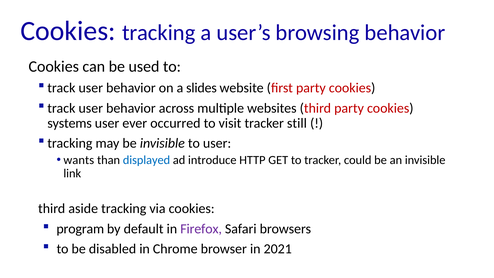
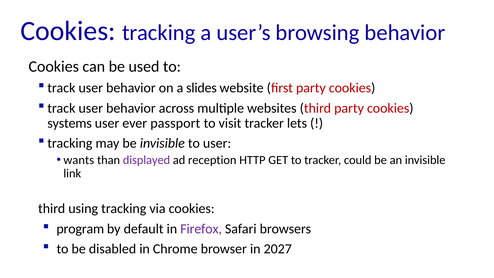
occurred: occurred -> passport
still: still -> lets
displayed colour: blue -> purple
introduce: introduce -> reception
aside: aside -> using
2021: 2021 -> 2027
